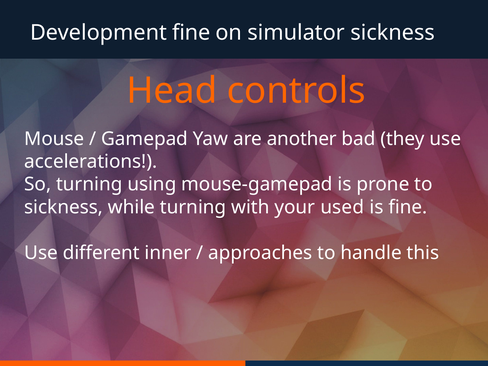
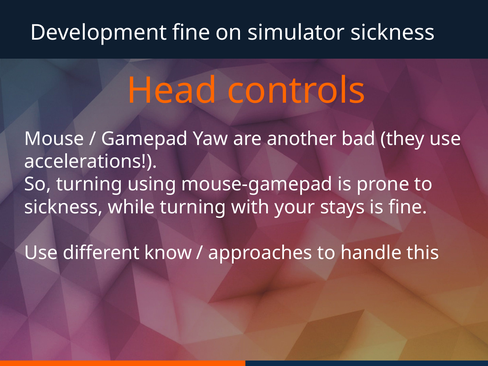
used: used -> stays
inner: inner -> know
